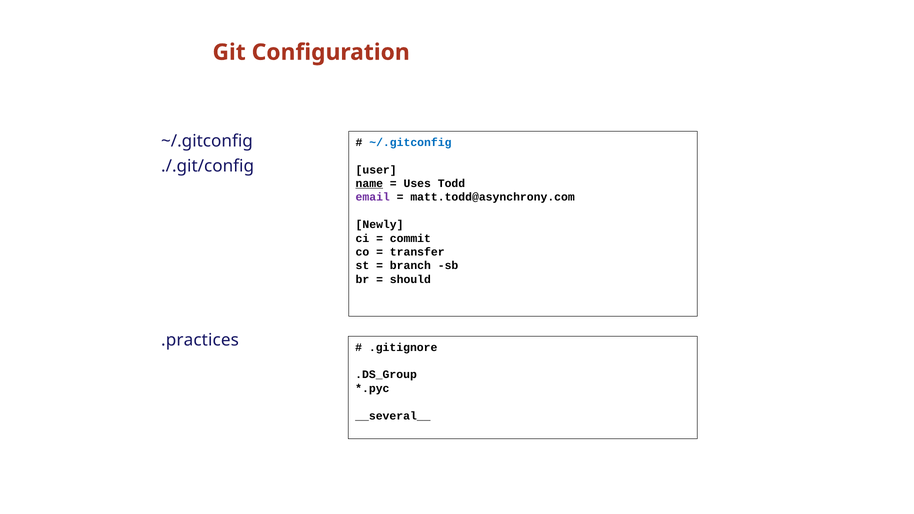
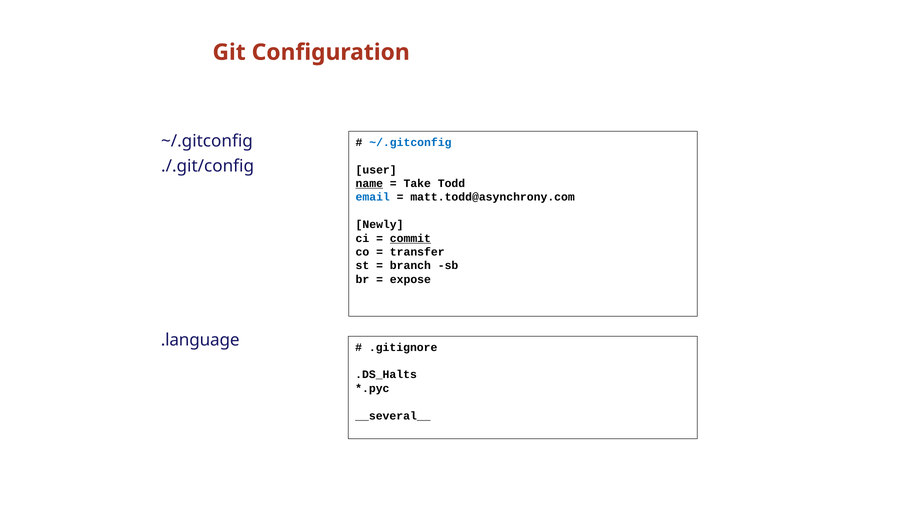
Uses: Uses -> Take
email colour: purple -> blue
commit underline: none -> present
should: should -> expose
.practices: .practices -> .language
.DS_Group: .DS_Group -> .DS_Halts
